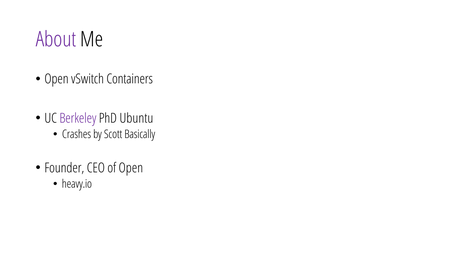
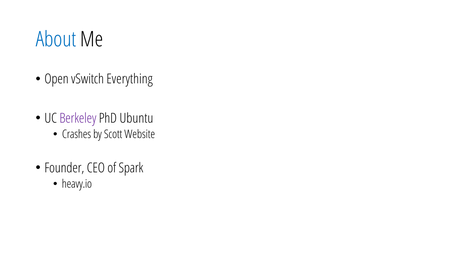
About colour: purple -> blue
Containers: Containers -> Everything
Basically: Basically -> Website
of Open: Open -> Spark
